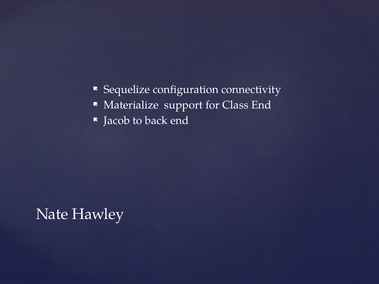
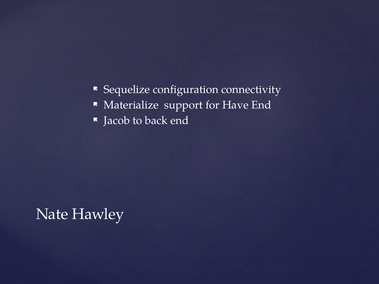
Class: Class -> Have
